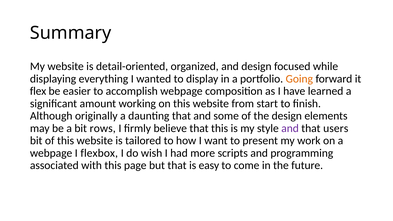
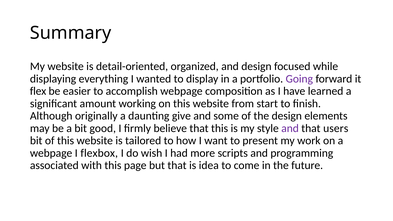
Going colour: orange -> purple
daunting that: that -> give
rows: rows -> good
easy: easy -> idea
